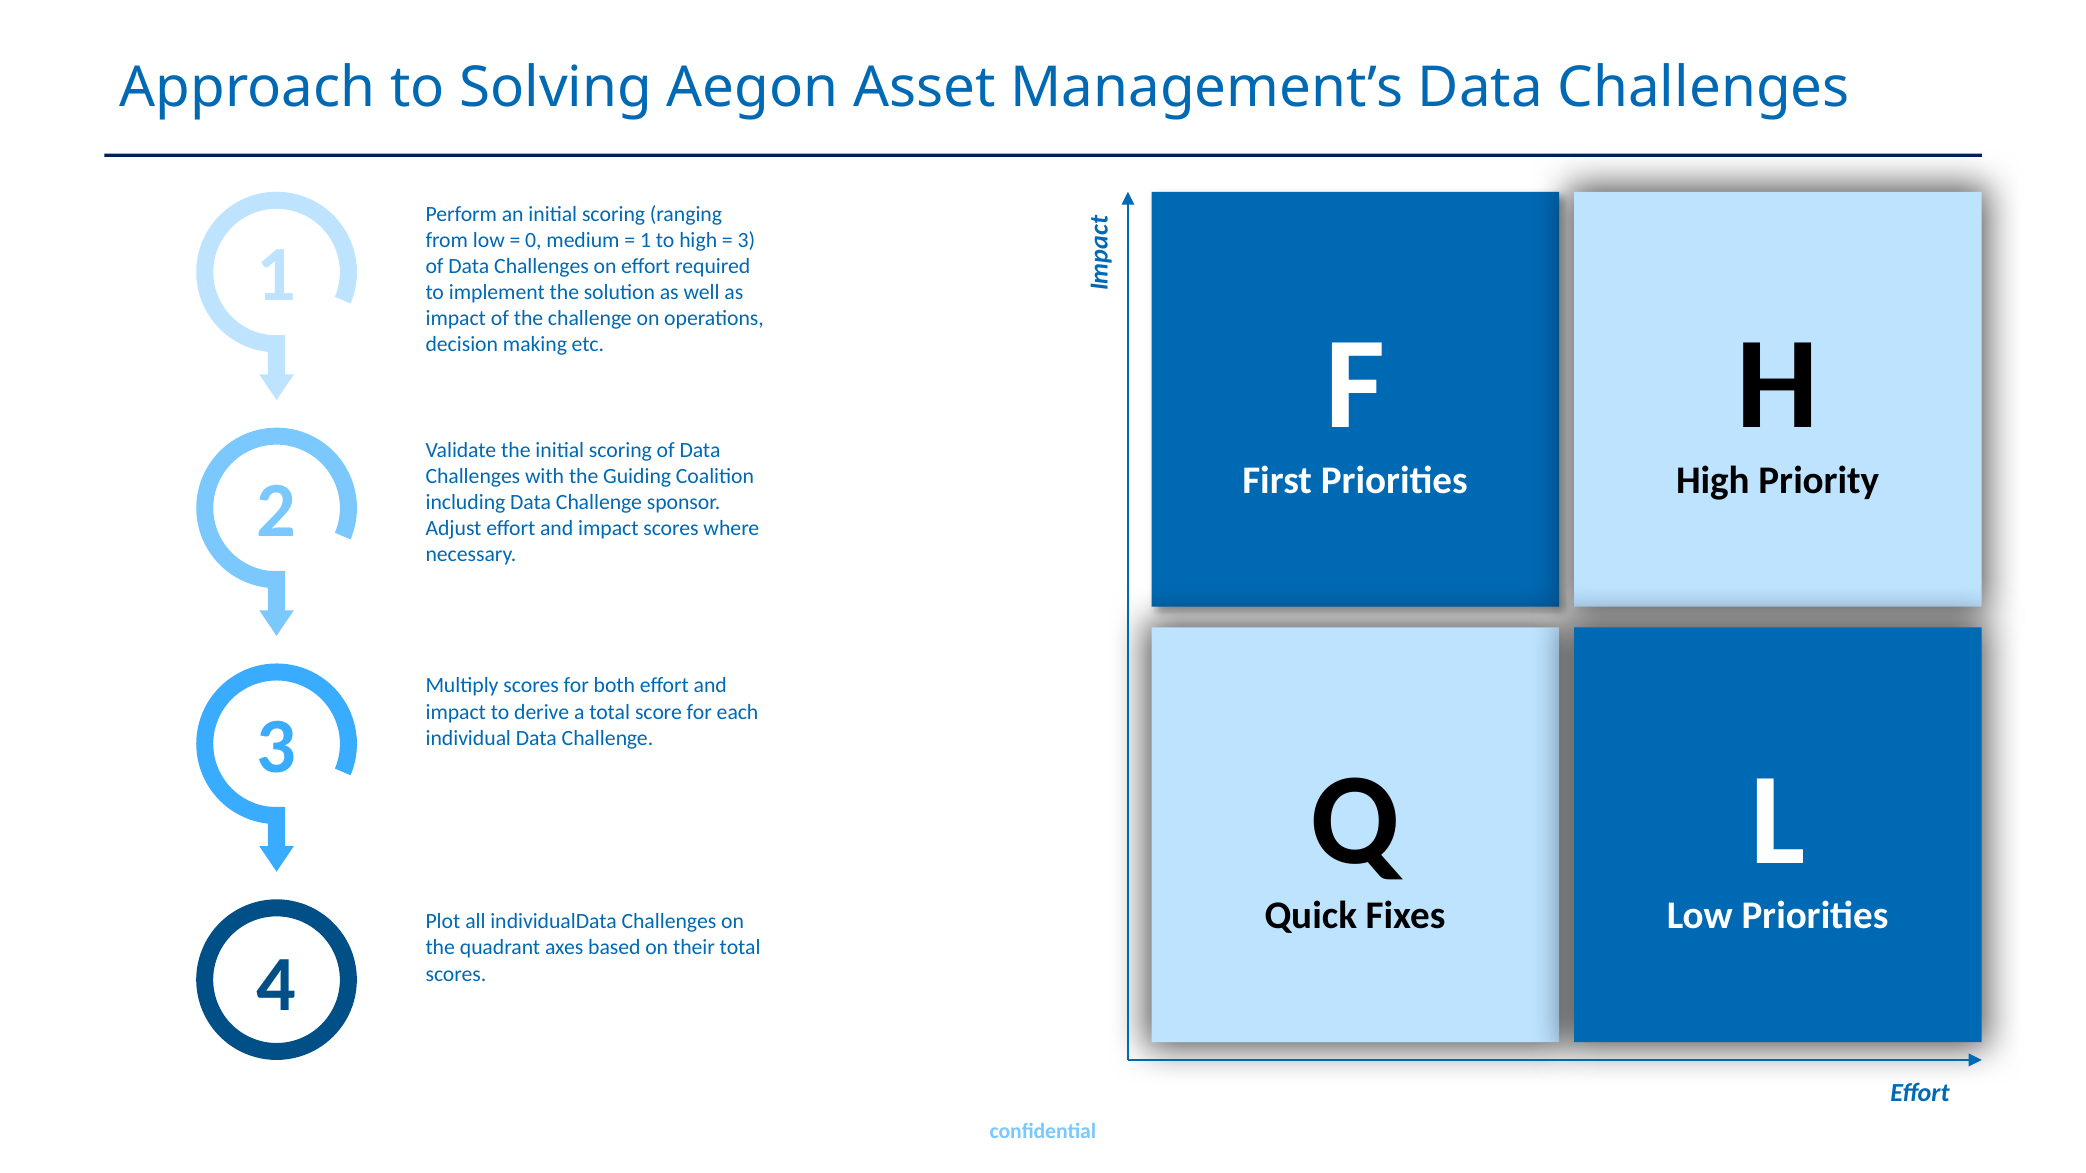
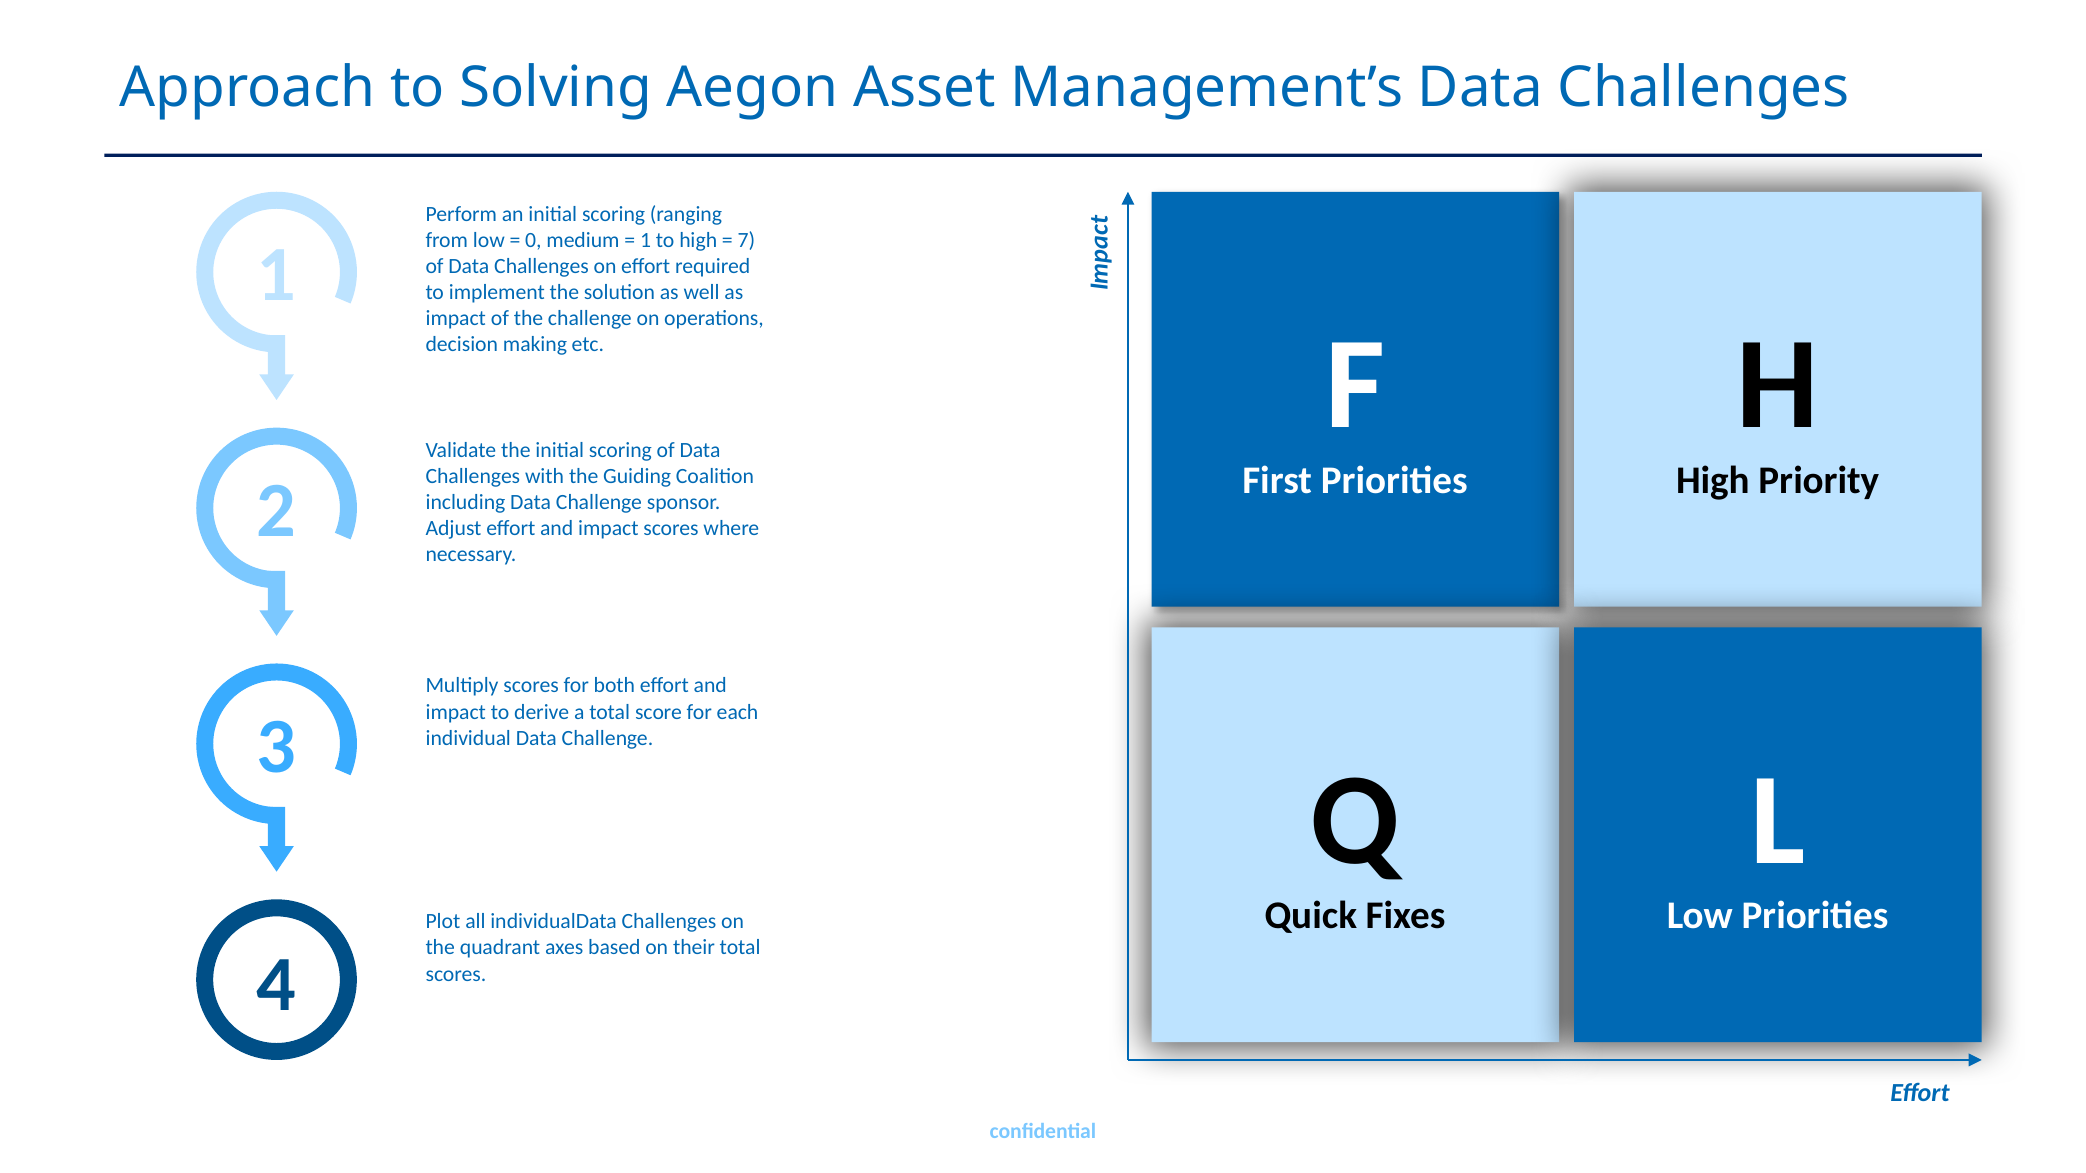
3 at (746, 240): 3 -> 7
